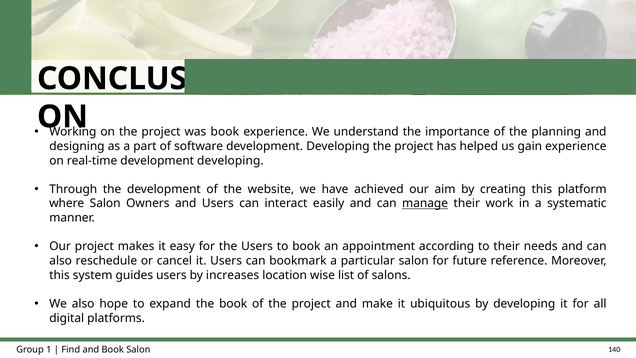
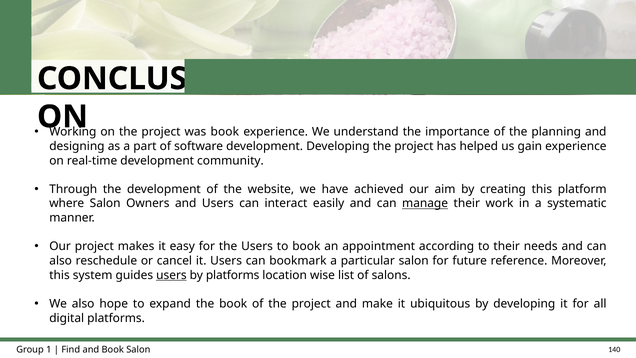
real-time development developing: developing -> community
users at (171, 275) underline: none -> present
by increases: increases -> platforms
